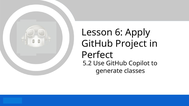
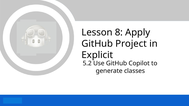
6: 6 -> 8
Perfect: Perfect -> Explicit
